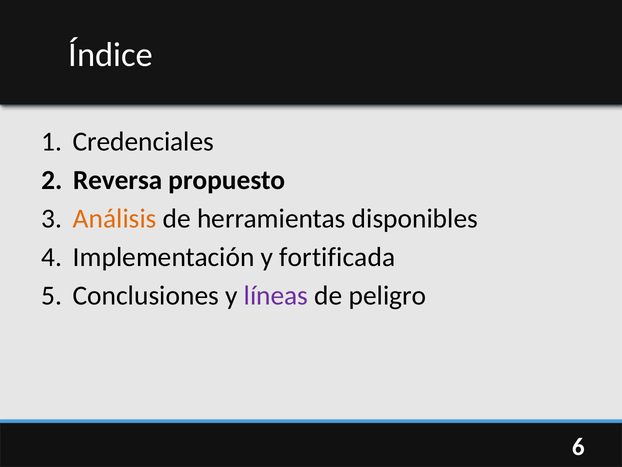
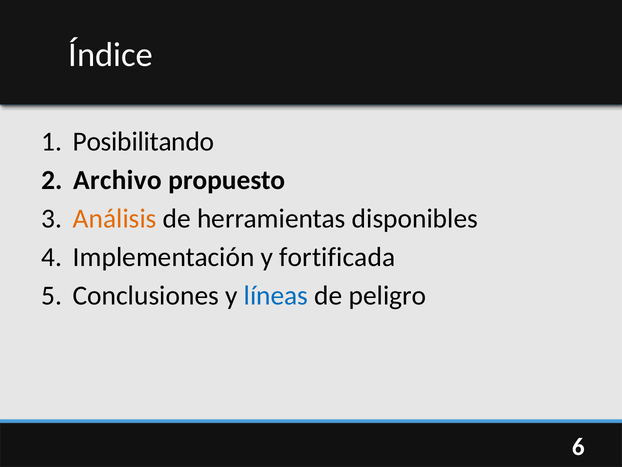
Credenciales: Credenciales -> Posibilitando
Reversa: Reversa -> Archivo
líneas colour: purple -> blue
